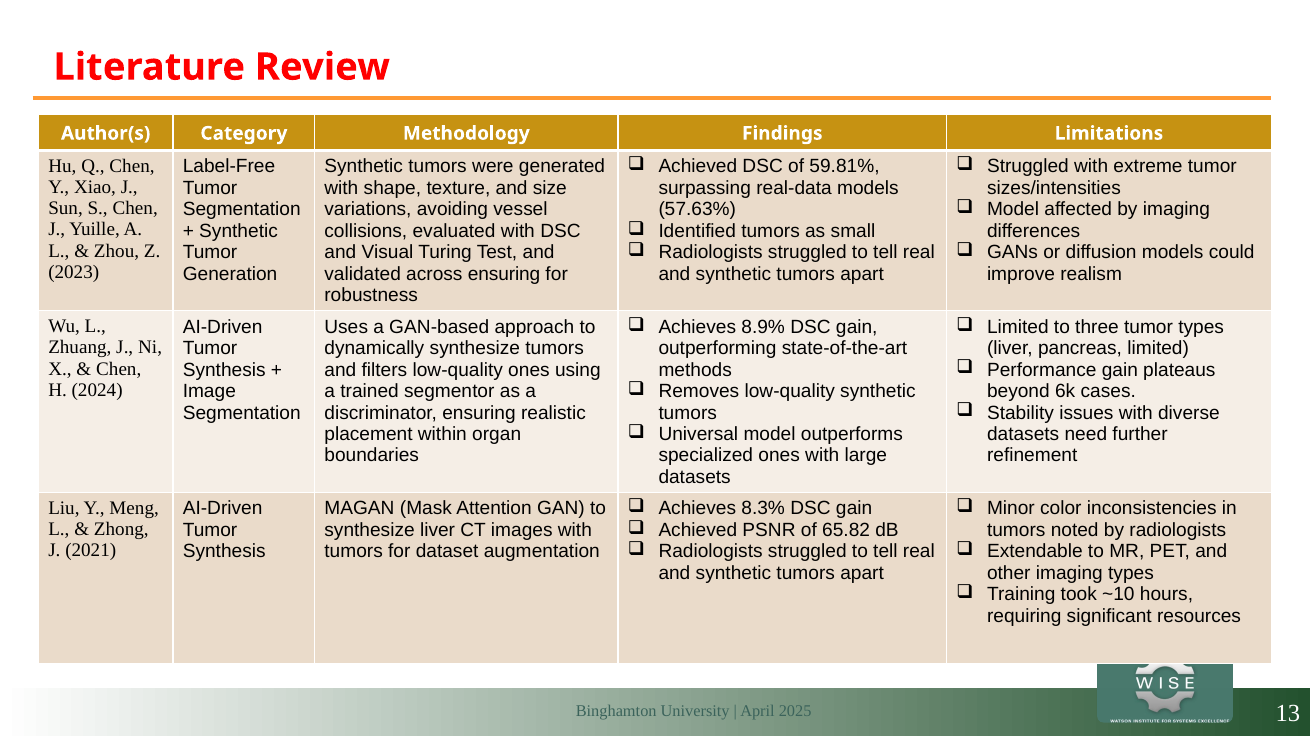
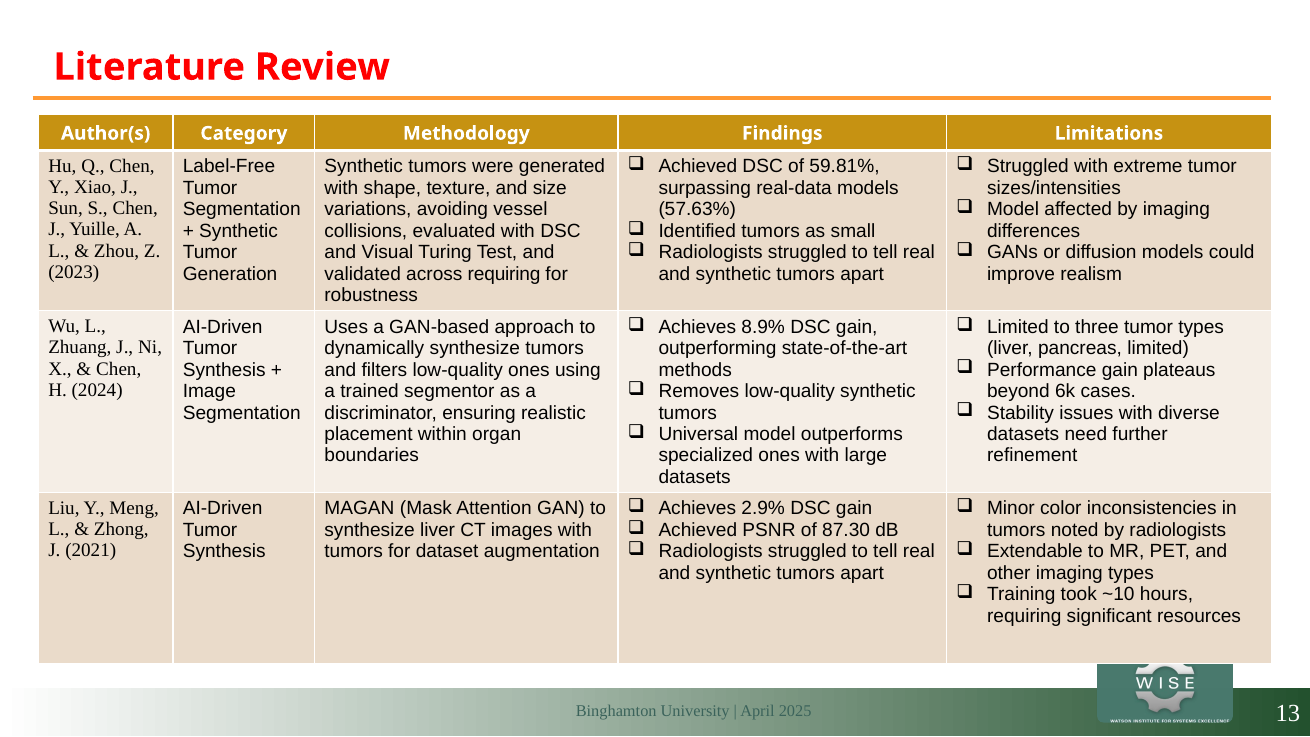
across ensuring: ensuring -> requiring
8.3%: 8.3% -> 2.9%
65.82: 65.82 -> 87.30
